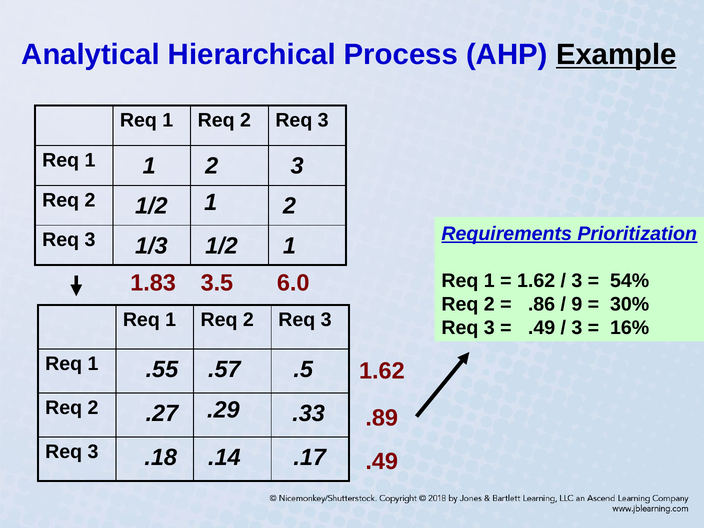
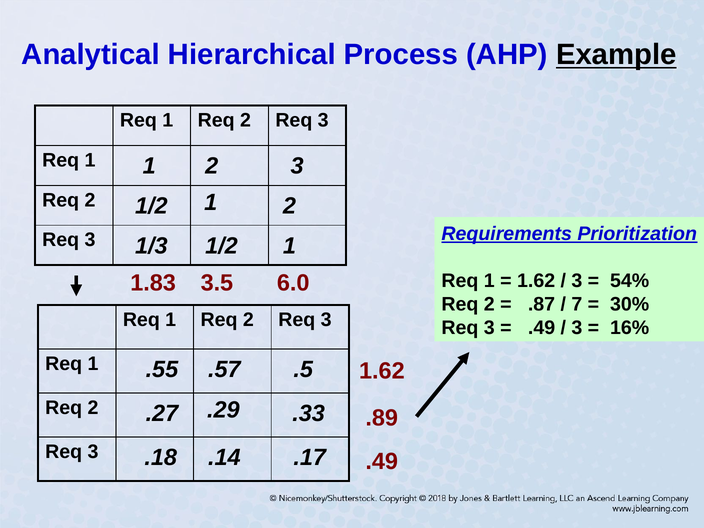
.86: .86 -> .87
9: 9 -> 7
